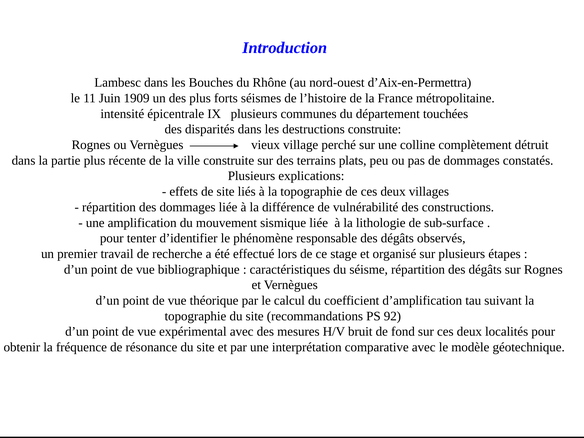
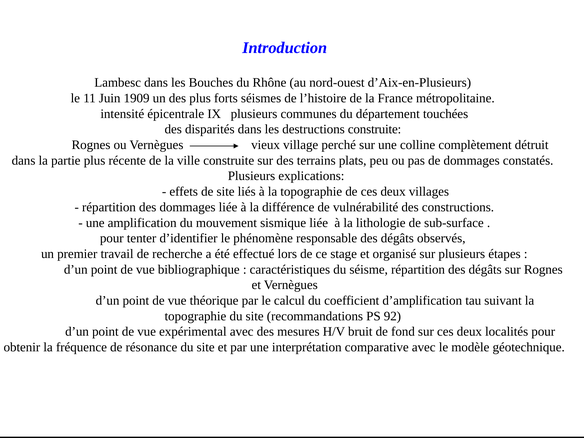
d’Aix-en-Permettra: d’Aix-en-Permettra -> d’Aix-en-Plusieurs
